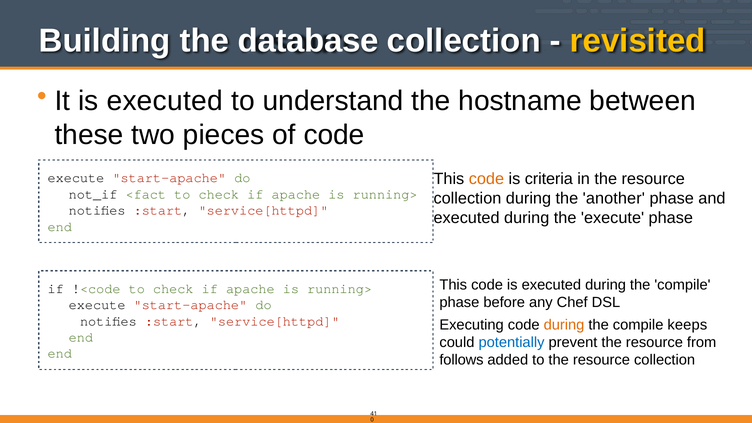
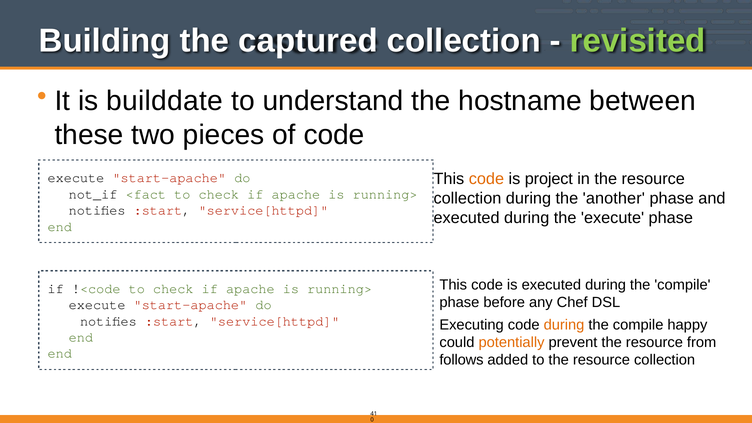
database: database -> captured
revisited colour: yellow -> light green
It is executed: executed -> builddate
criteria: criteria -> project
keeps: keeps -> happy
potentially colour: blue -> orange
